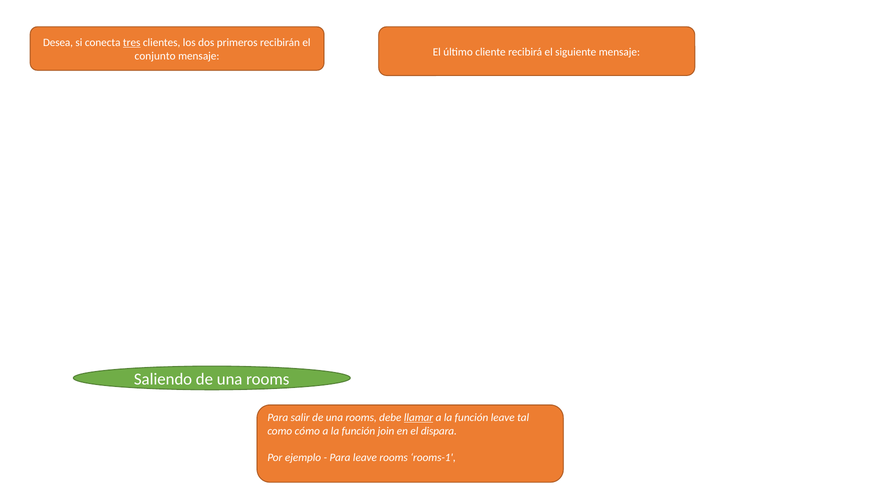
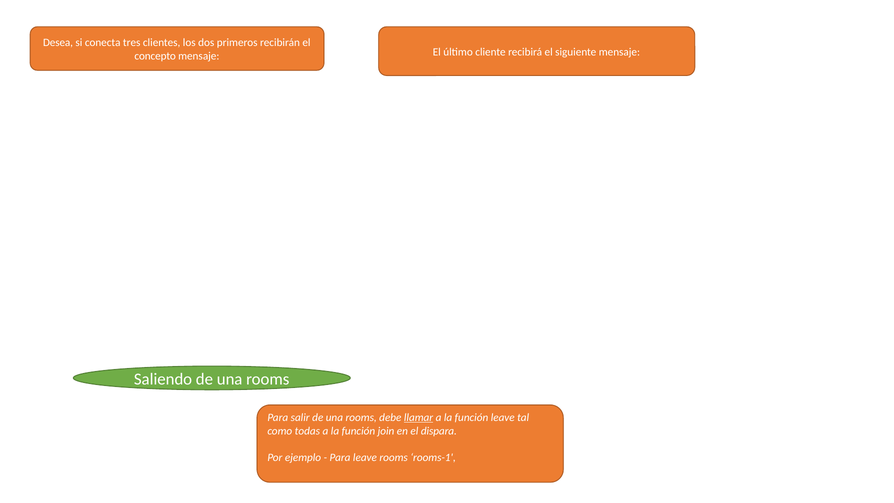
tres underline: present -> none
conjunto: conjunto -> concepto
cómo: cómo -> todas
